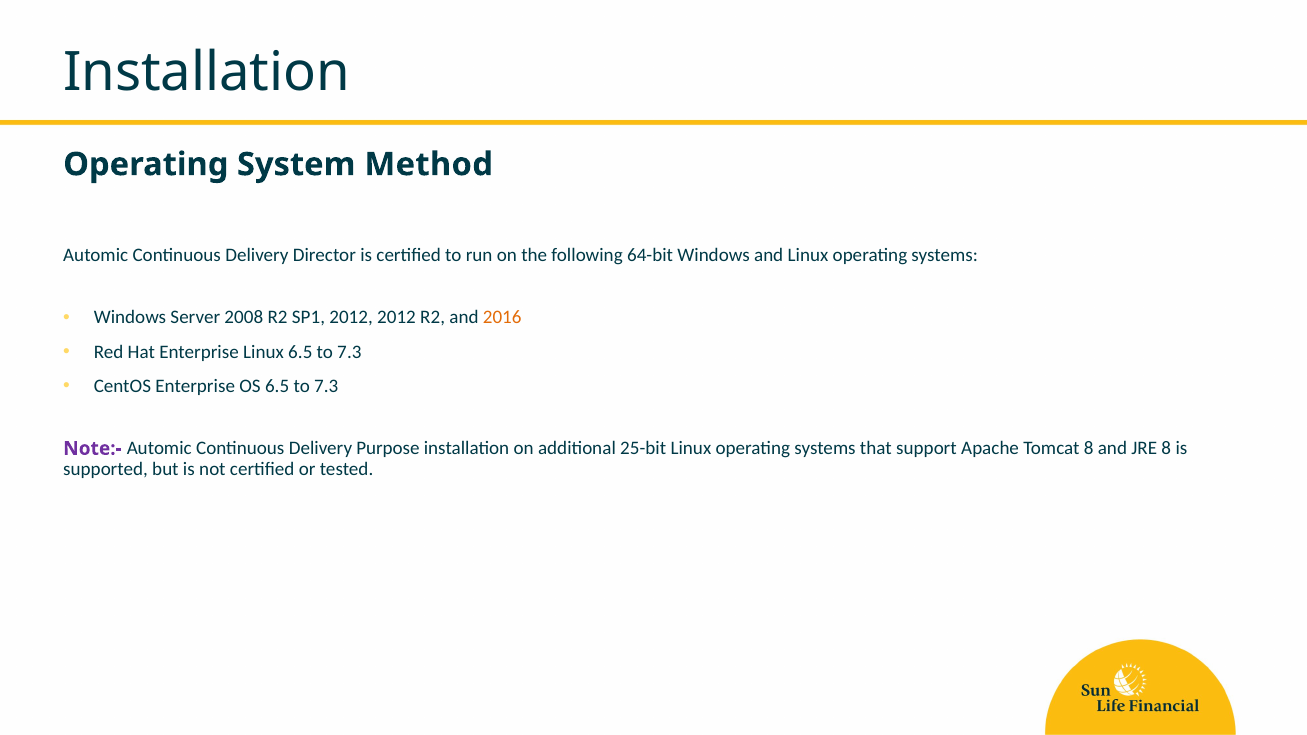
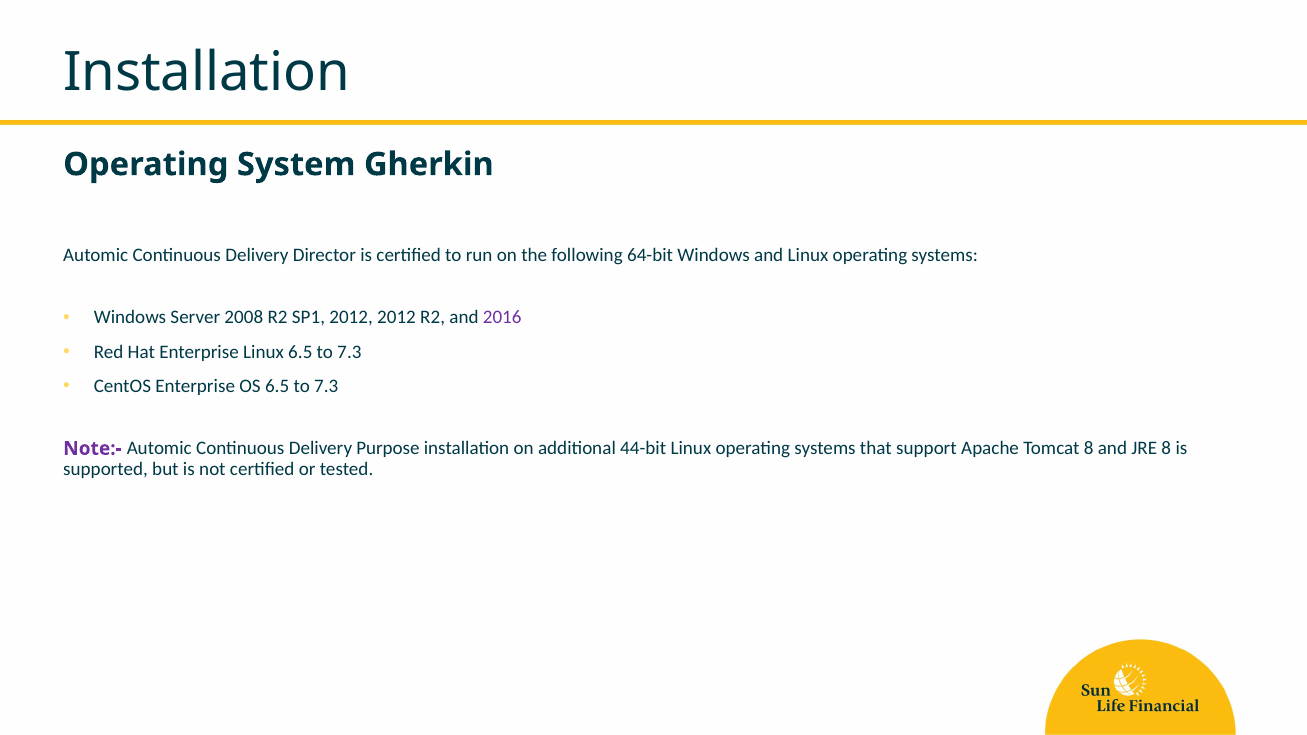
Method: Method -> Gherkin
2016 colour: orange -> purple
25-bit: 25-bit -> 44-bit
